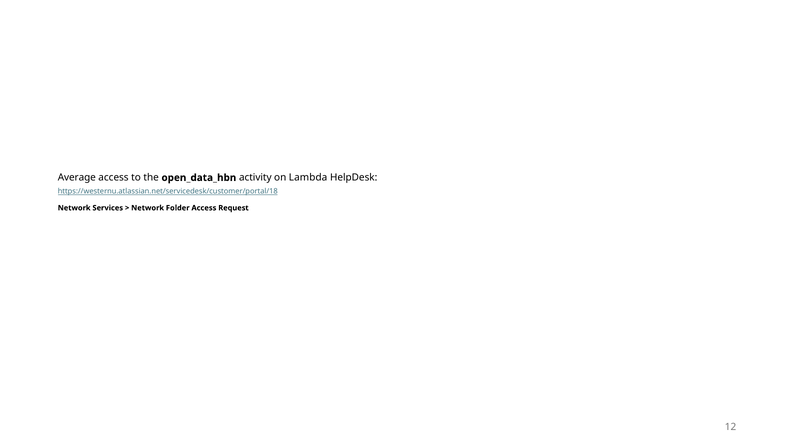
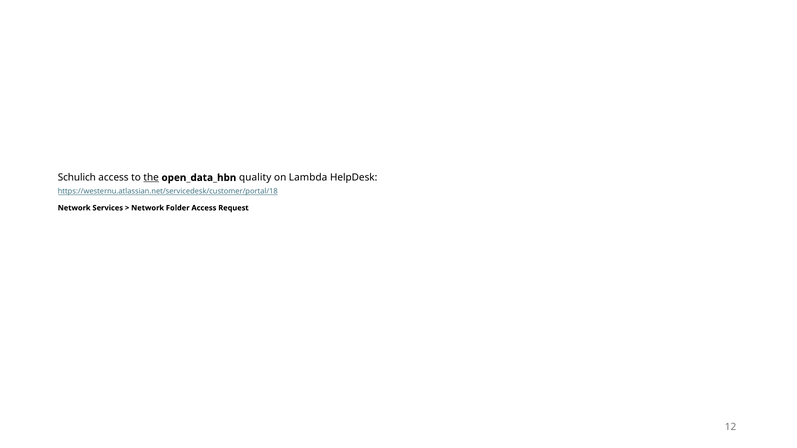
Average: Average -> Schulich
the underline: none -> present
activity: activity -> quality
